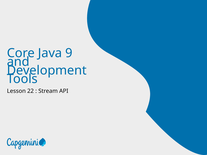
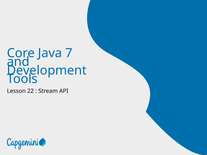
9: 9 -> 7
